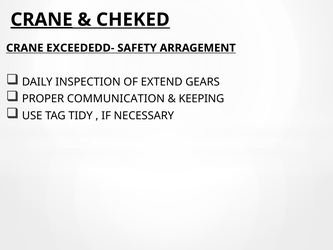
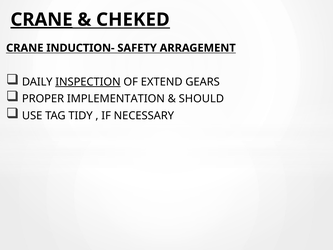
EXCEEDEDD-: EXCEEDEDD- -> INDUCTION-
INSPECTION underline: none -> present
COMMUNICATION: COMMUNICATION -> IMPLEMENTATION
KEEPING: KEEPING -> SHOULD
